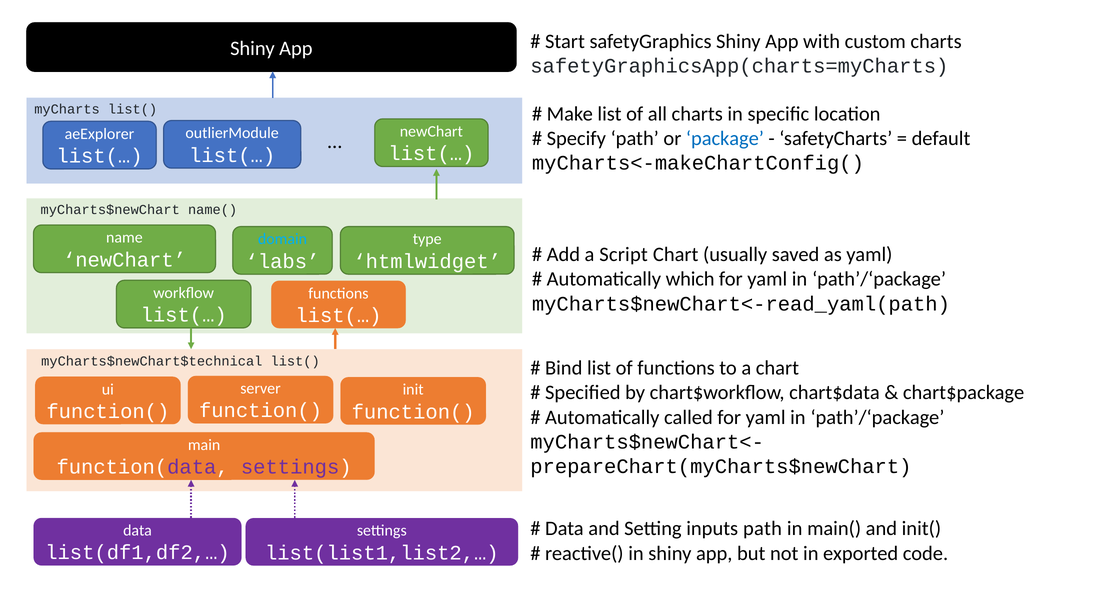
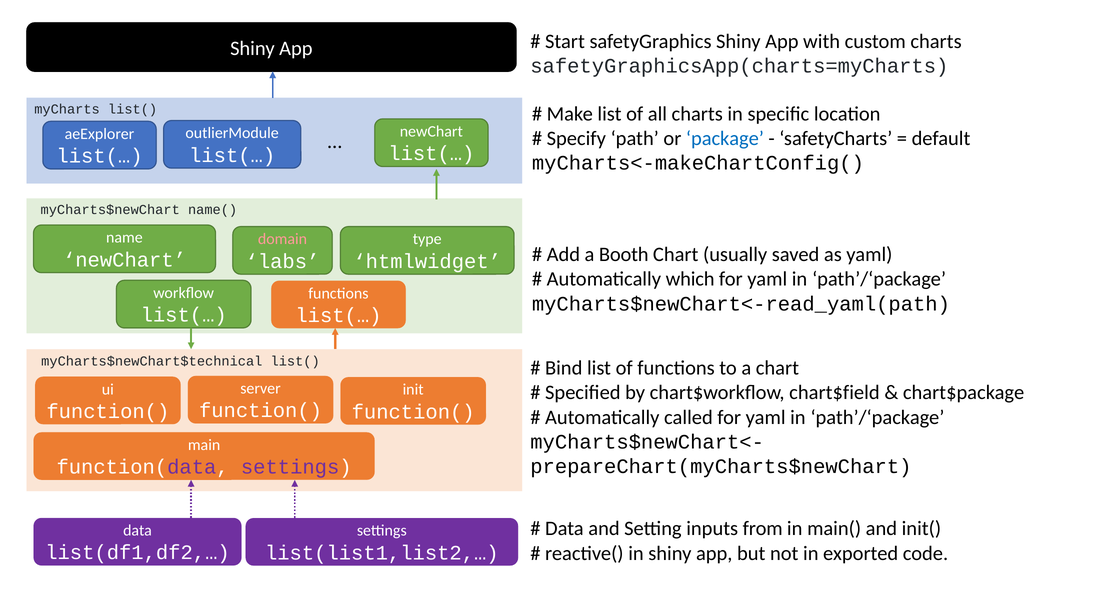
domain colour: light blue -> pink
Script: Script -> Booth
chart$data: chart$data -> chart$field
inputs path: path -> from
